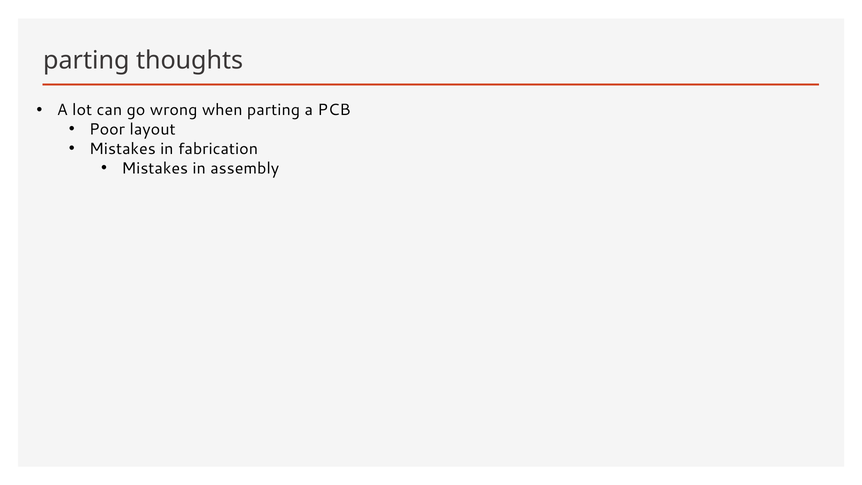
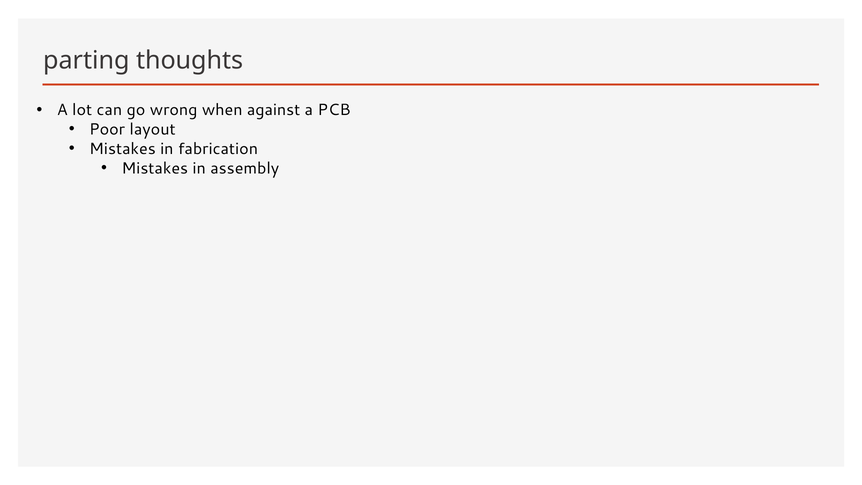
when parting: parting -> against
